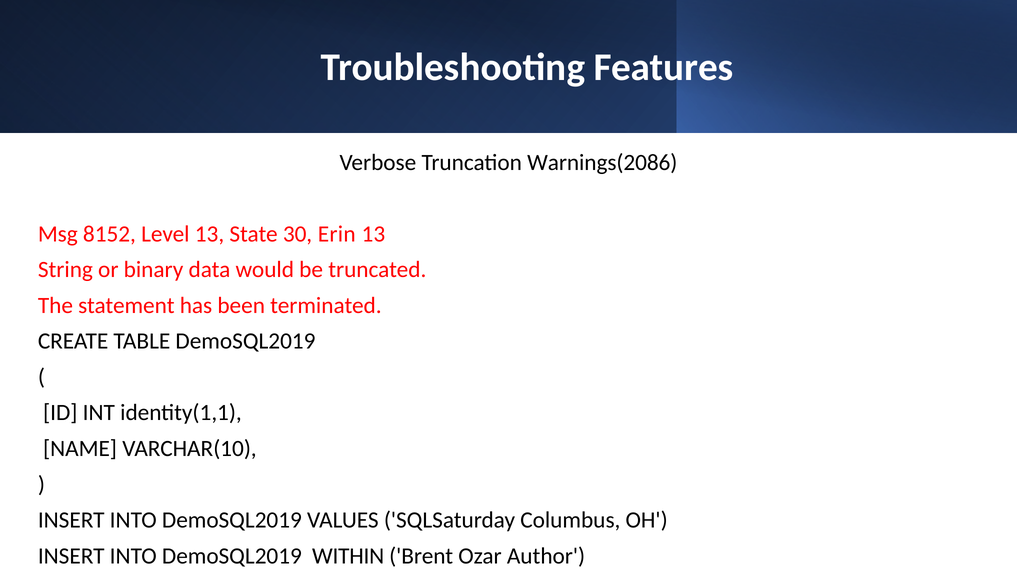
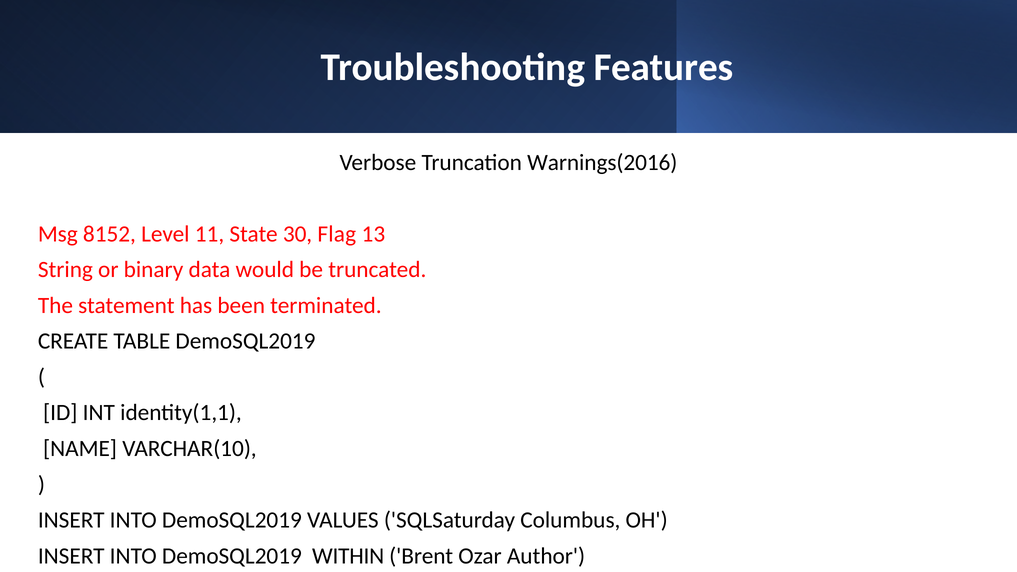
Warnings(2086: Warnings(2086 -> Warnings(2016
Level 13: 13 -> 11
Erin: Erin -> Flag
